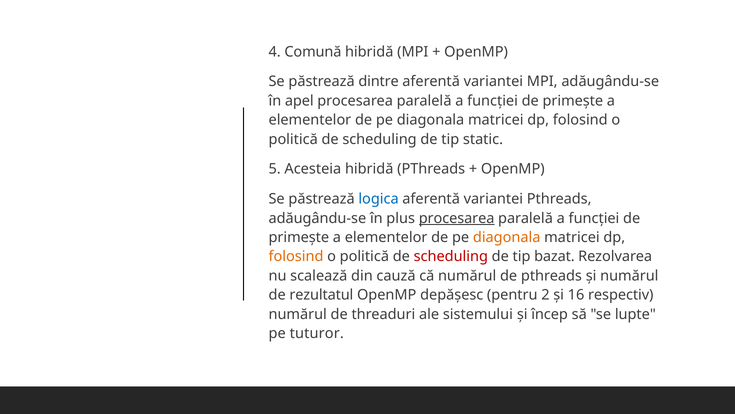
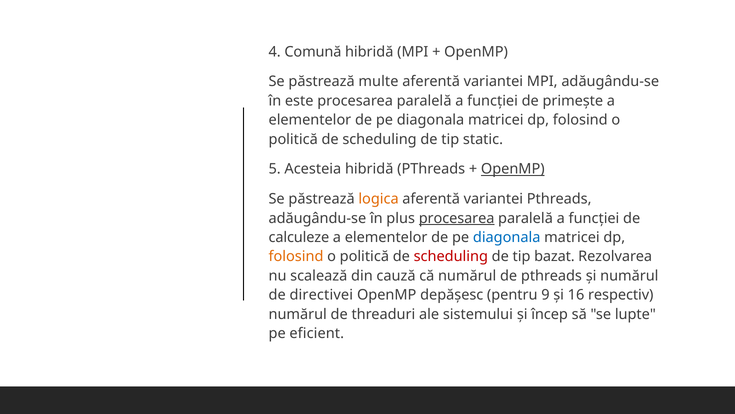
dintre: dintre -> multe
apel: apel -> este
OpenMP at (513, 169) underline: none -> present
logica colour: blue -> orange
primește at (299, 237): primește -> calculeze
diagonala at (507, 237) colour: orange -> blue
rezultatul: rezultatul -> directivei
2: 2 -> 9
tuturor: tuturor -> eficient
